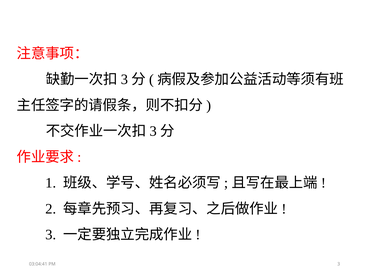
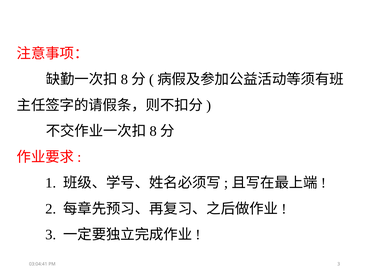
3 at (124, 79): 3 -> 8
3 at (153, 131): 3 -> 8
